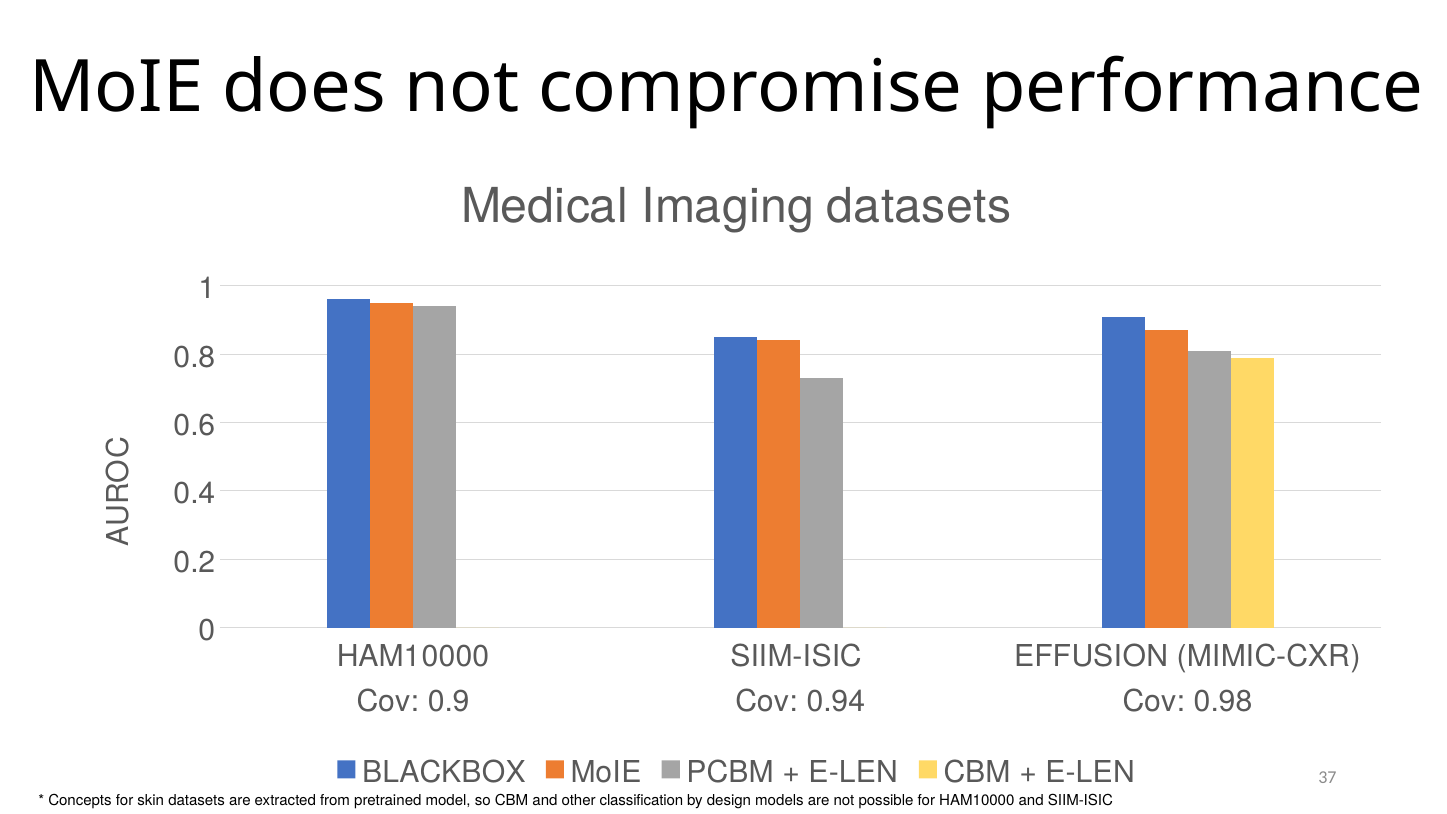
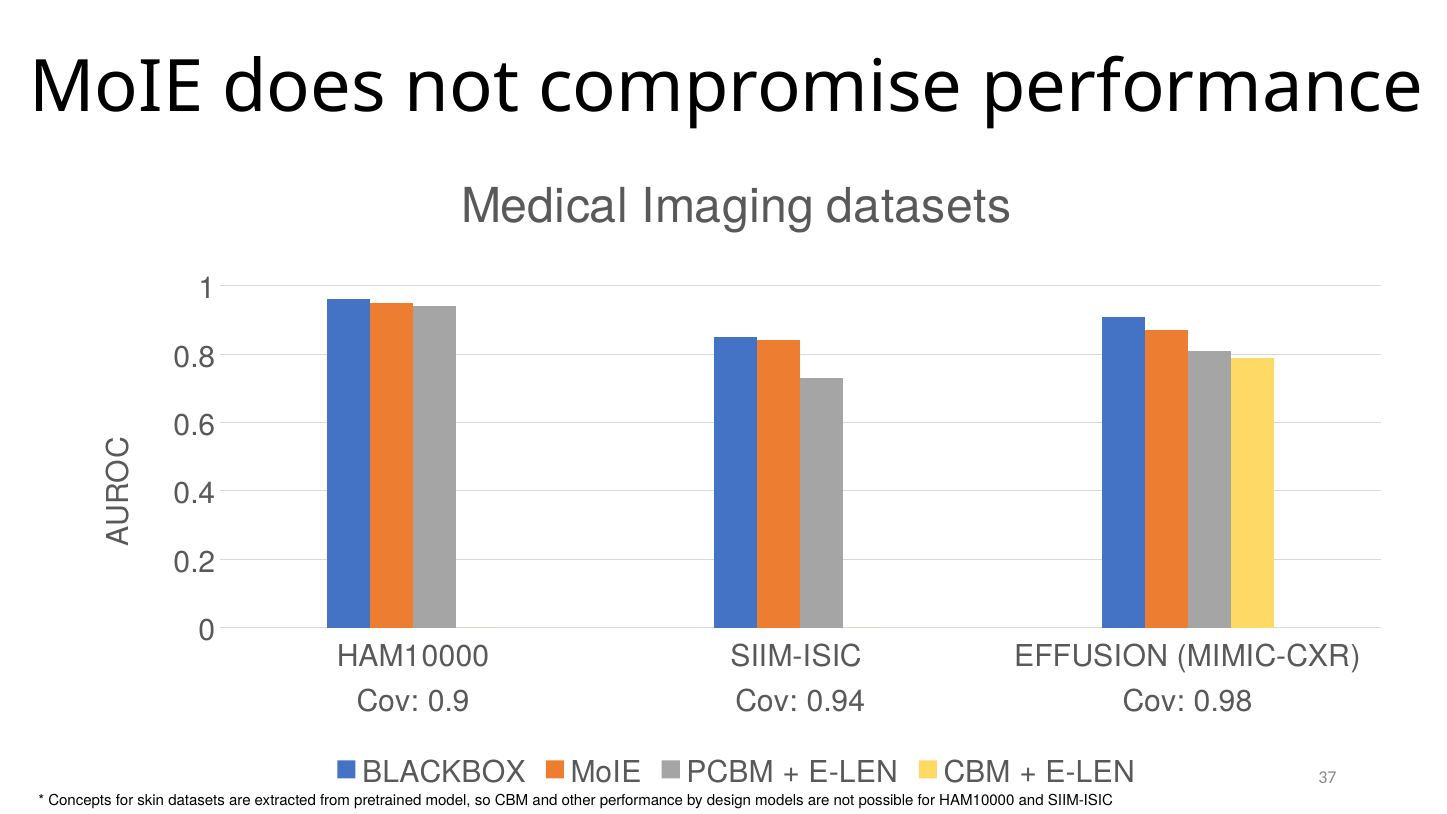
other classification: classification -> performance
